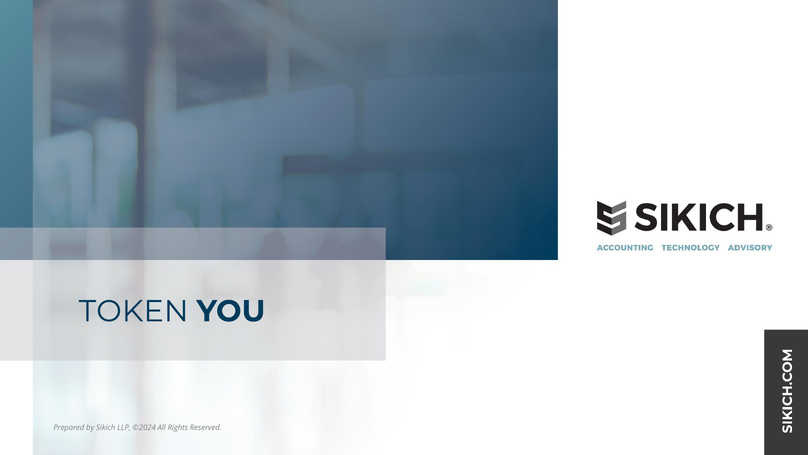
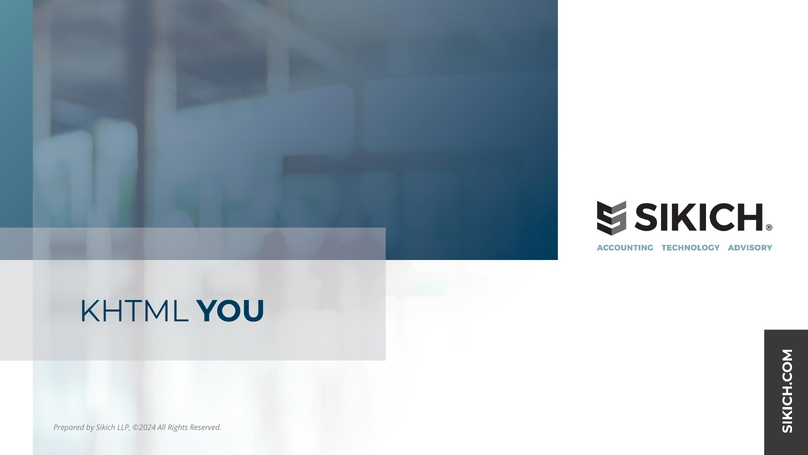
TOKEN: TOKEN -> KHTML
